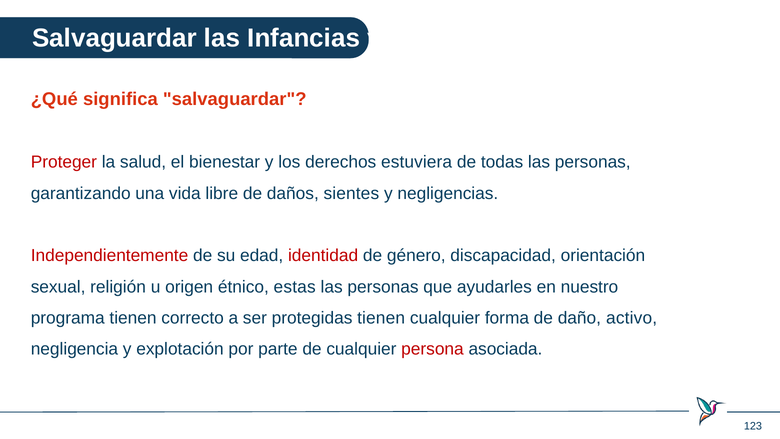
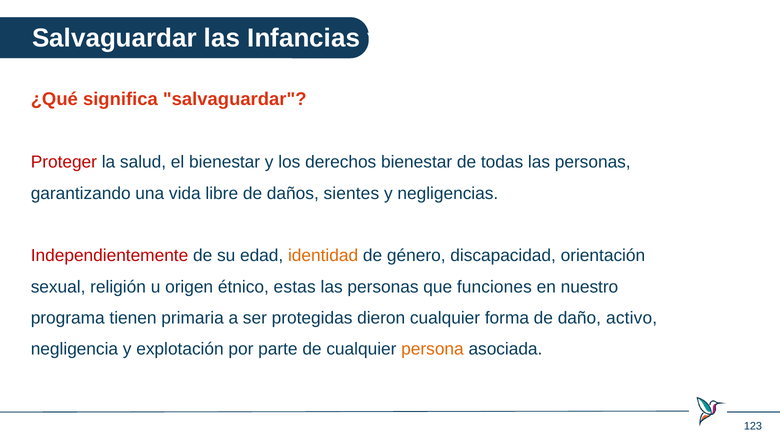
derechos estuviera: estuviera -> bienestar
identidad colour: red -> orange
ayudarles: ayudarles -> funciones
correcto: correcto -> primaria
protegidas tienen: tienen -> dieron
persona colour: red -> orange
